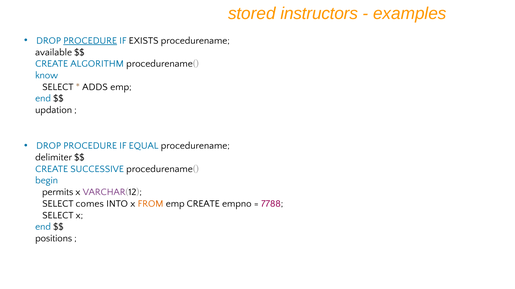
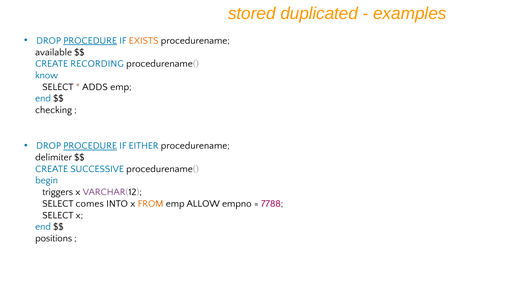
instructors: instructors -> duplicated
EXISTS colour: black -> orange
ALGORITHM: ALGORITHM -> RECORDING
updation: updation -> checking
PROCEDURE at (90, 146) underline: none -> present
EQUAL: EQUAL -> EITHER
permits: permits -> triggers
emp CREATE: CREATE -> ALLOW
